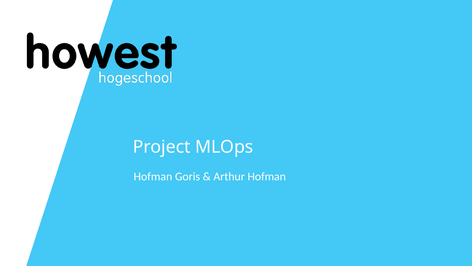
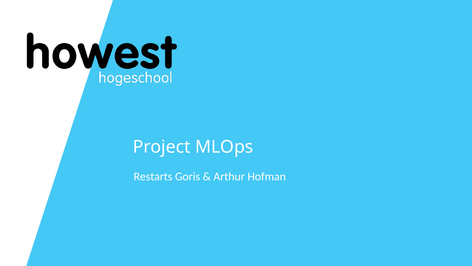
Hofman at (153, 176): Hofman -> Restarts
